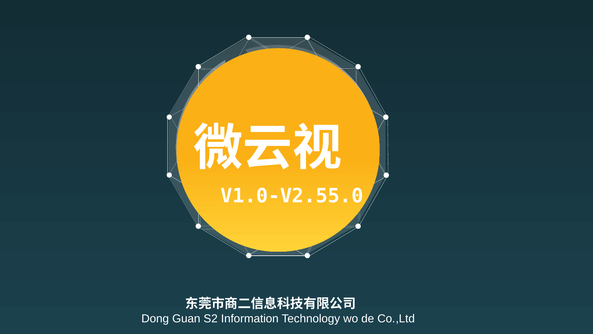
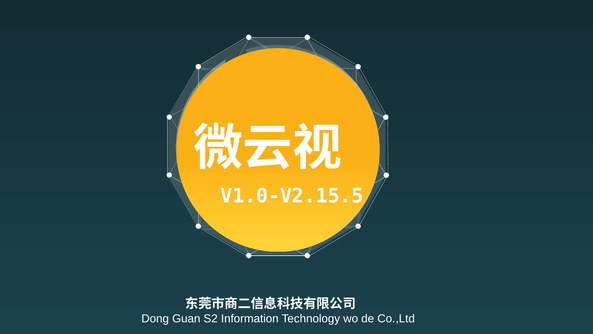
V1.0-V2.55.0: V1.0-V2.55.0 -> V1.0-V2.15.5
